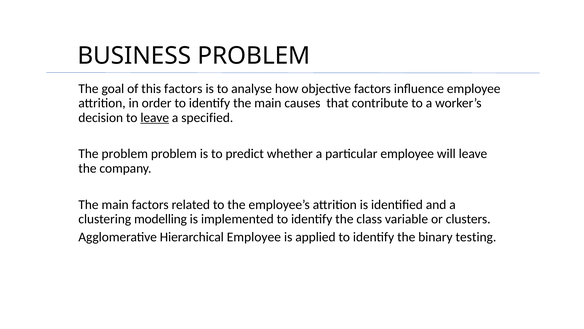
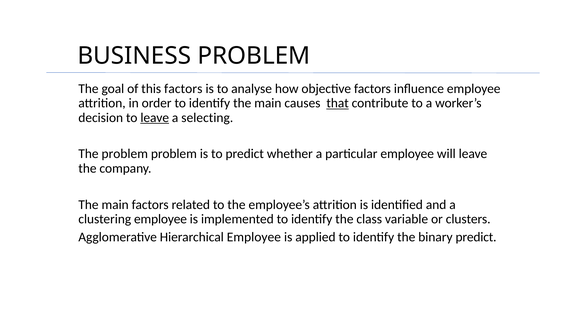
that underline: none -> present
specified: specified -> selecting
clustering modelling: modelling -> employee
binary testing: testing -> predict
